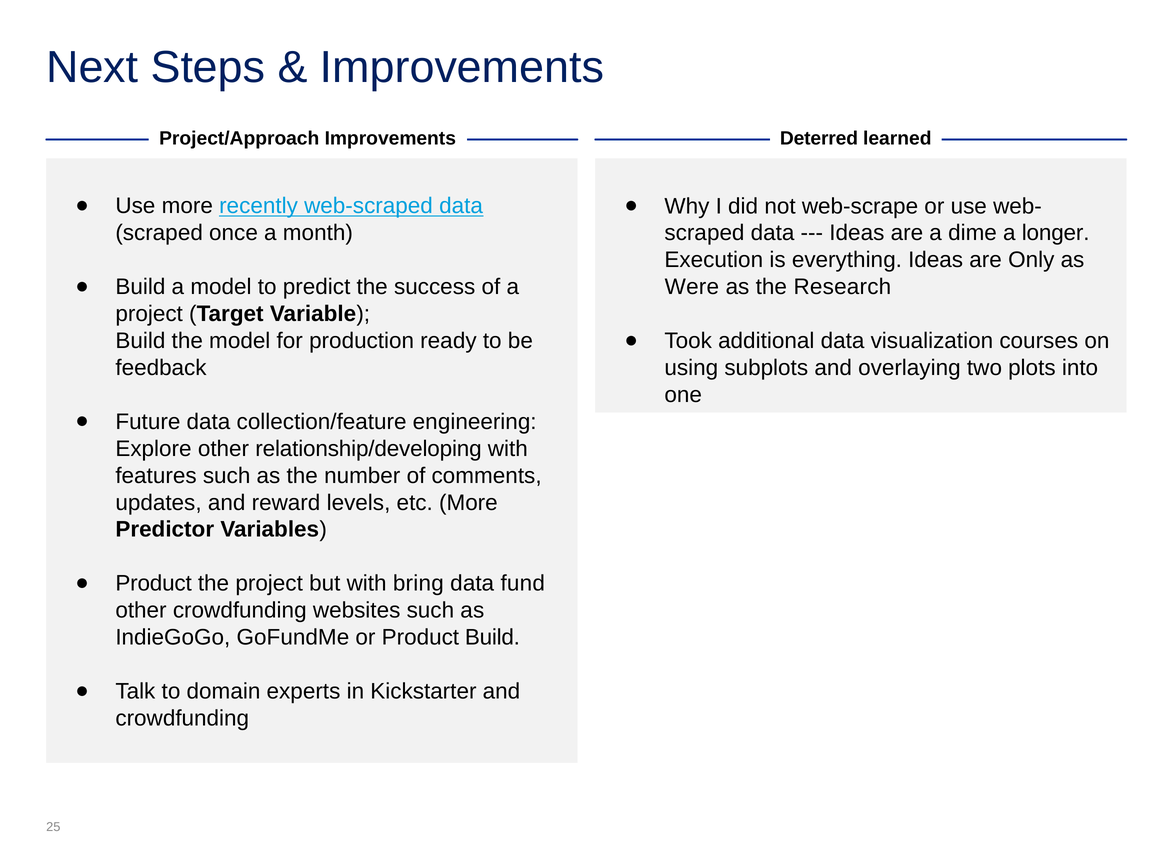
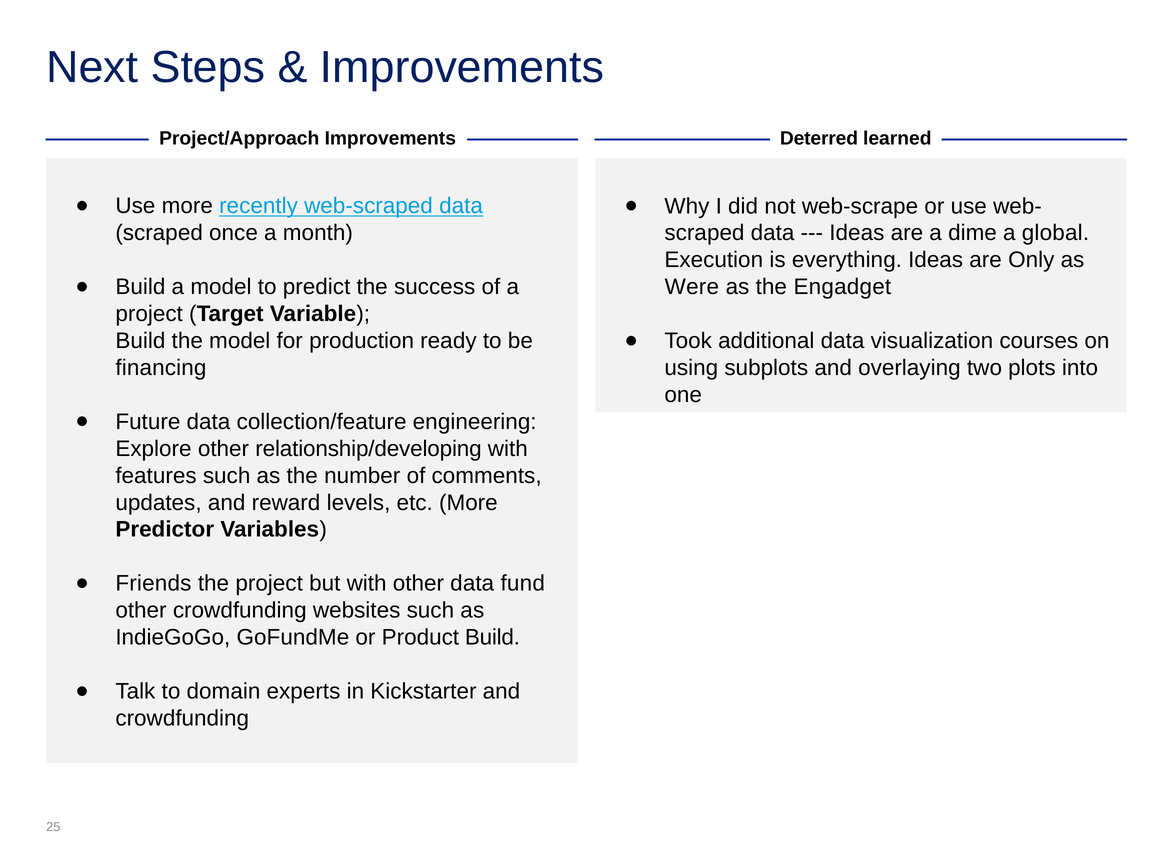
longer: longer -> global
Research: Research -> Engadget
feedback: feedback -> financing
Product at (154, 584): Product -> Friends
with bring: bring -> other
